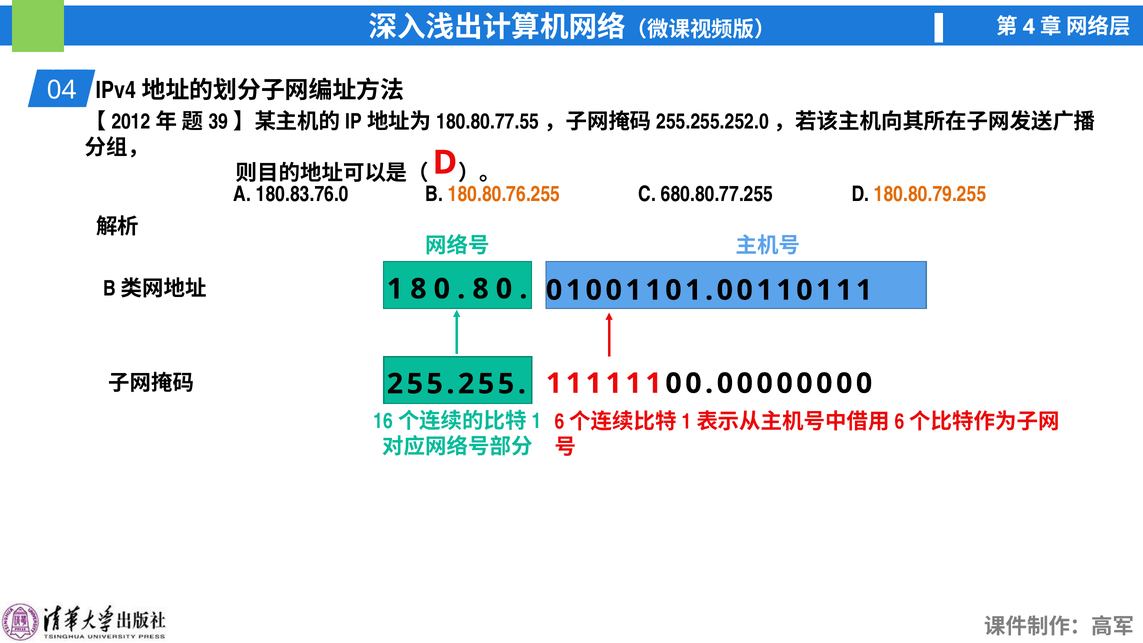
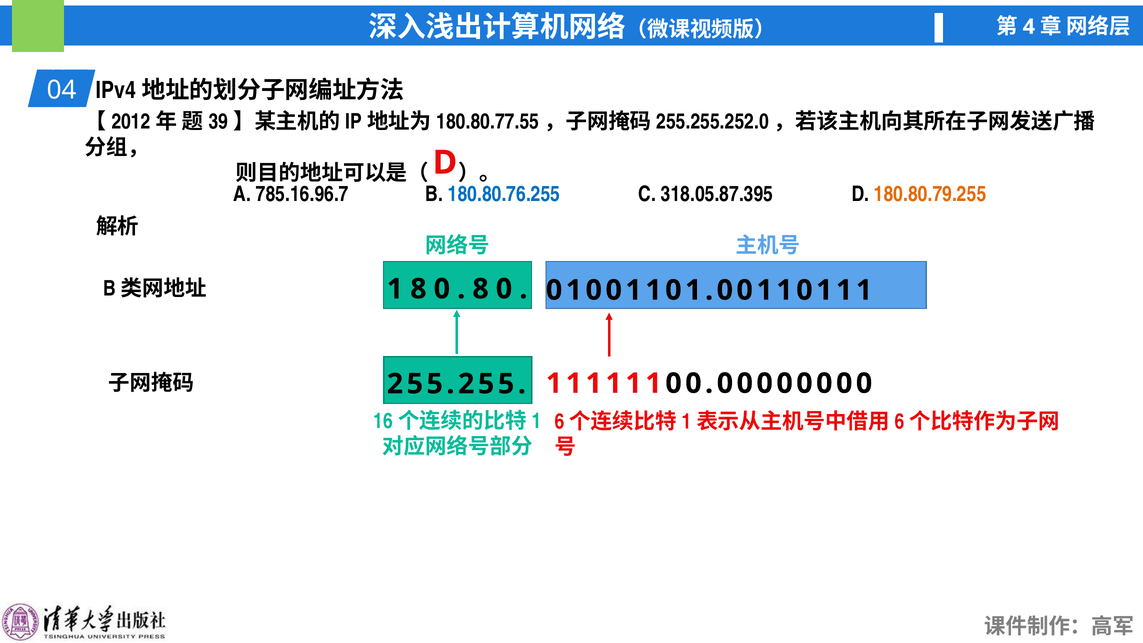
180.83.76.0: 180.83.76.0 -> 785.16.96.7
180.80.76.255 colour: orange -> blue
680.80.77.255: 680.80.77.255 -> 318.05.87.395
